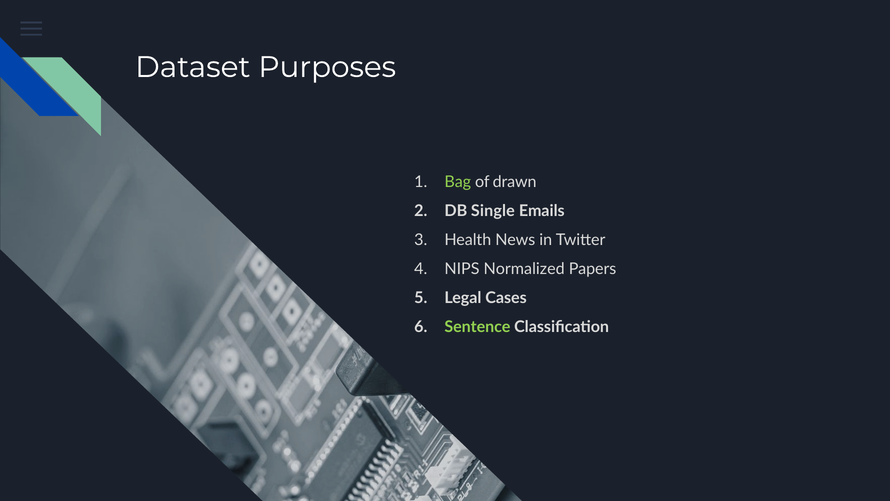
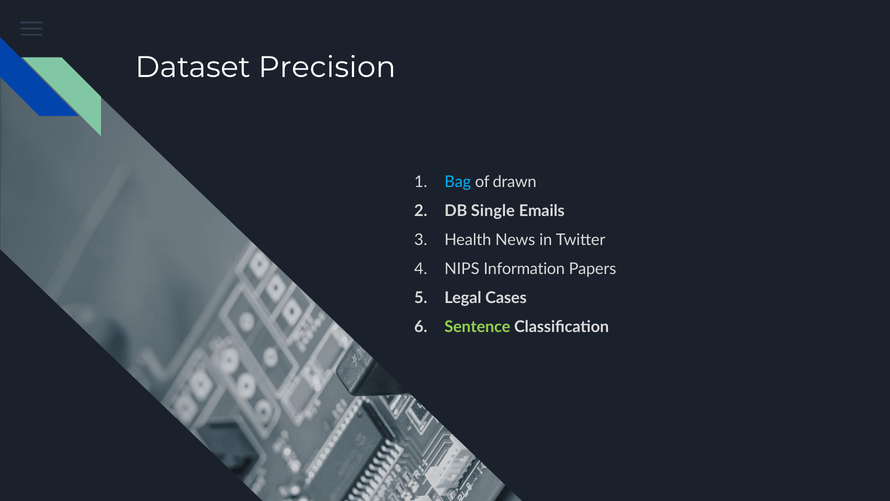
Purposes: Purposes -> Precision
Bag colour: light green -> light blue
Normalized: Normalized -> Information
